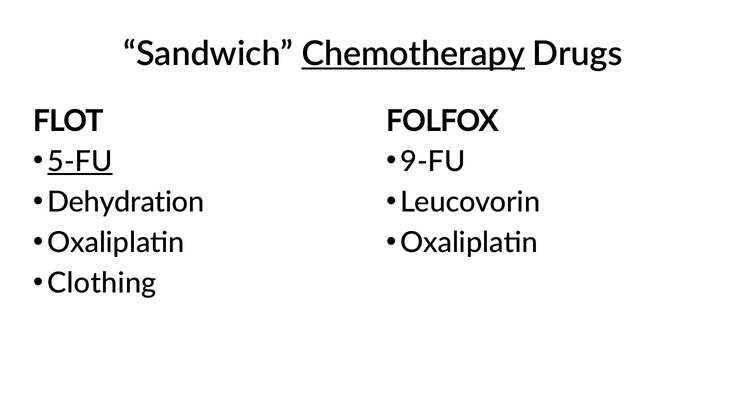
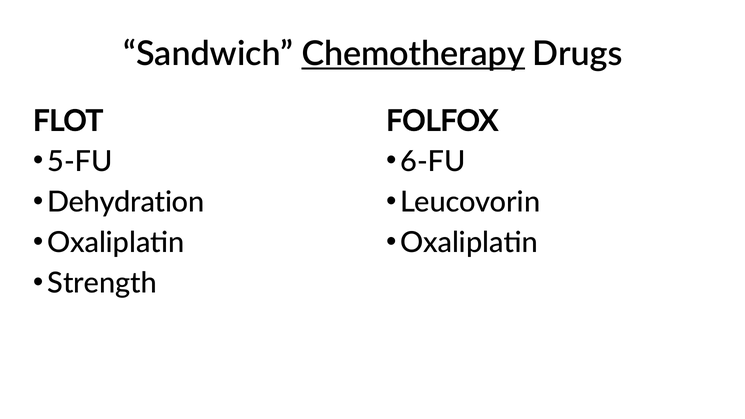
5-FU underline: present -> none
9-FU: 9-FU -> 6-FU
Clothing: Clothing -> Strength
